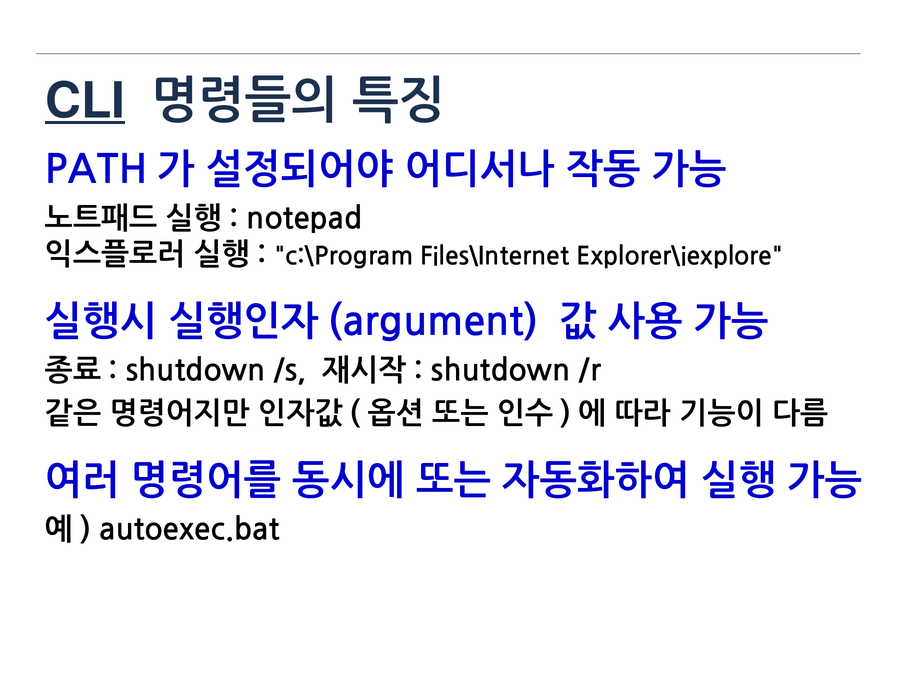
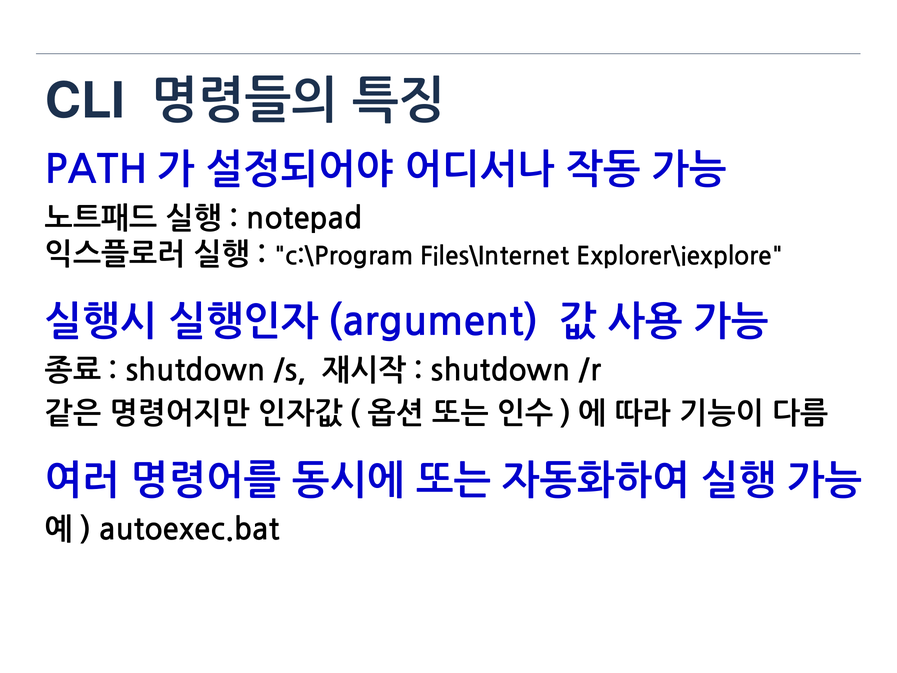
CLI underline: present -> none
